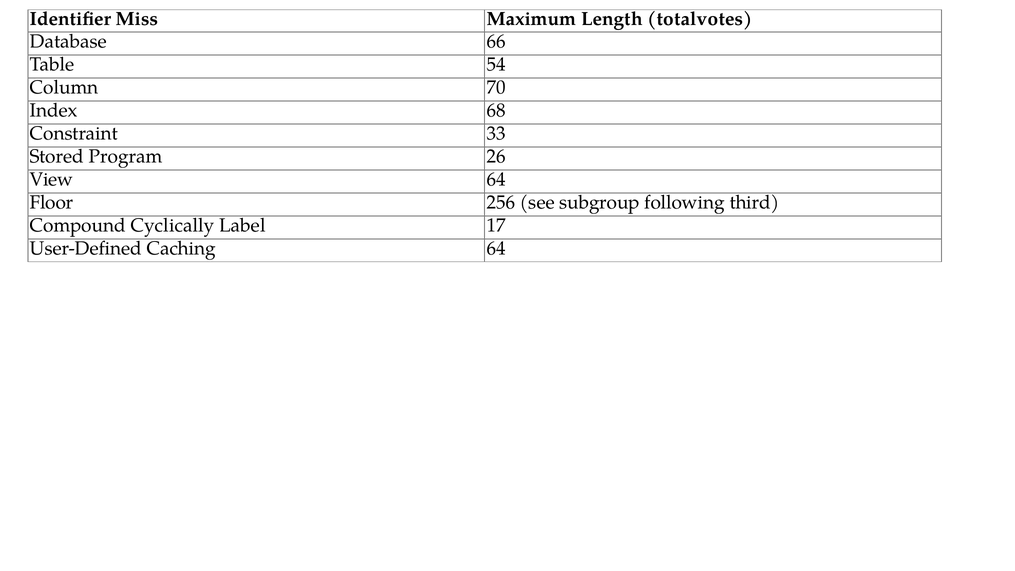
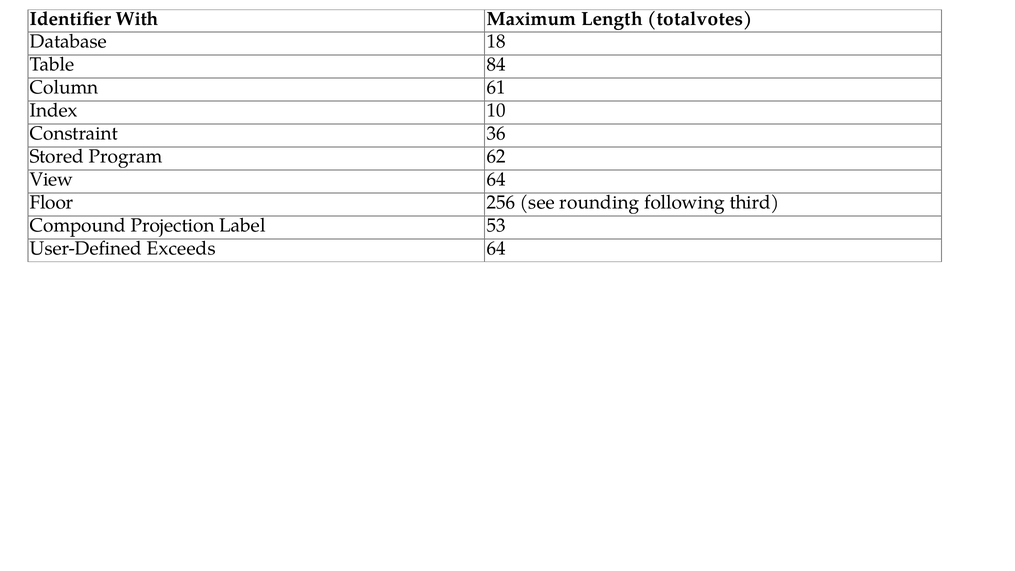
Miss: Miss -> With
66: 66 -> 18
54: 54 -> 84
70: 70 -> 61
68: 68 -> 10
33: 33 -> 36
26: 26 -> 62
subgroup: subgroup -> rounding
Cyclically: Cyclically -> Projection
17: 17 -> 53
Caching: Caching -> Exceeds
